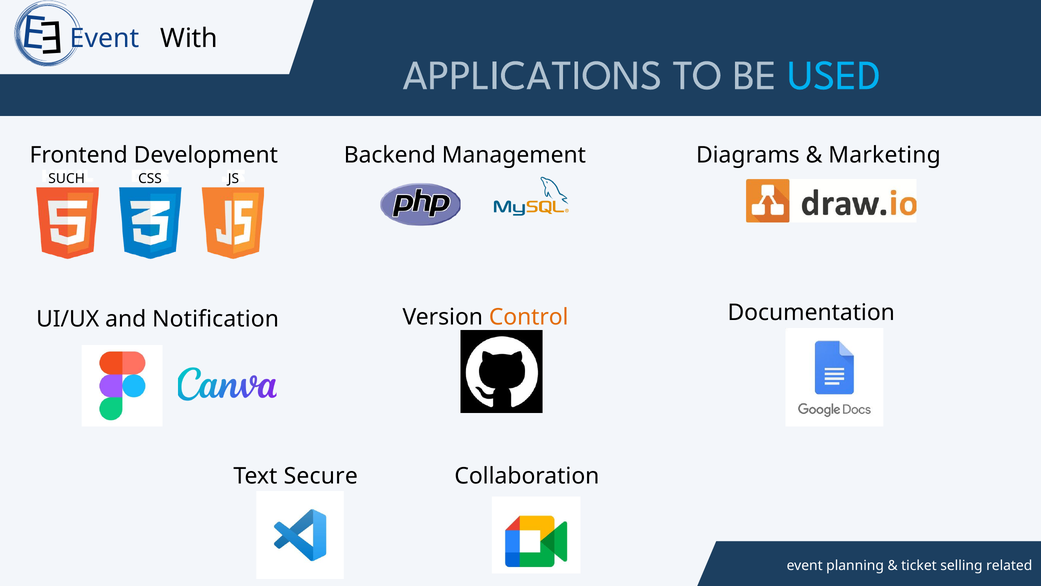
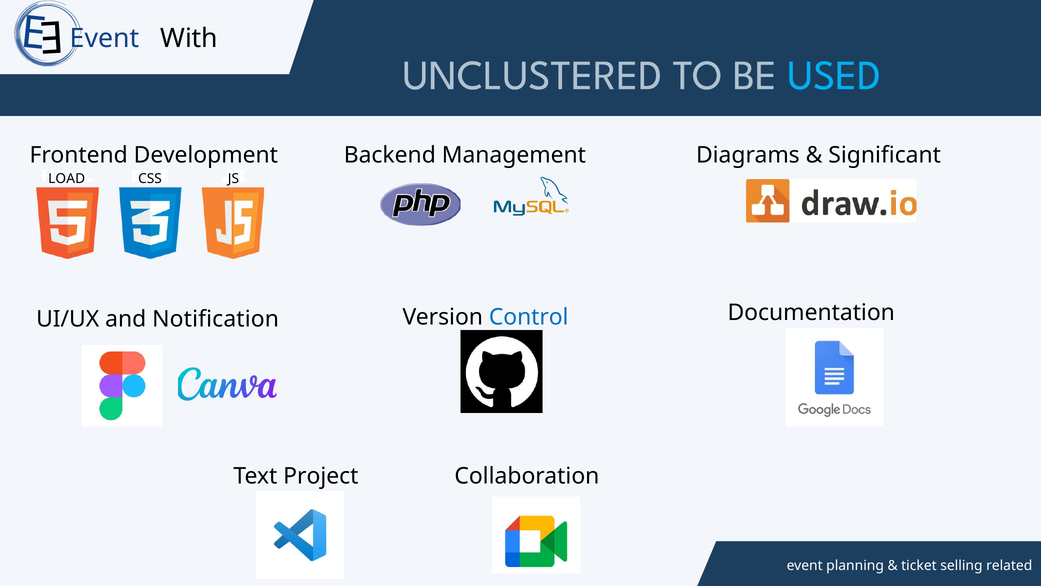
APPLICATIONS: APPLICATIONS -> UNCLUSTERED
Marketing: Marketing -> Significant
SUCH: SUCH -> LOAD
Control colour: orange -> blue
Secure: Secure -> Project
